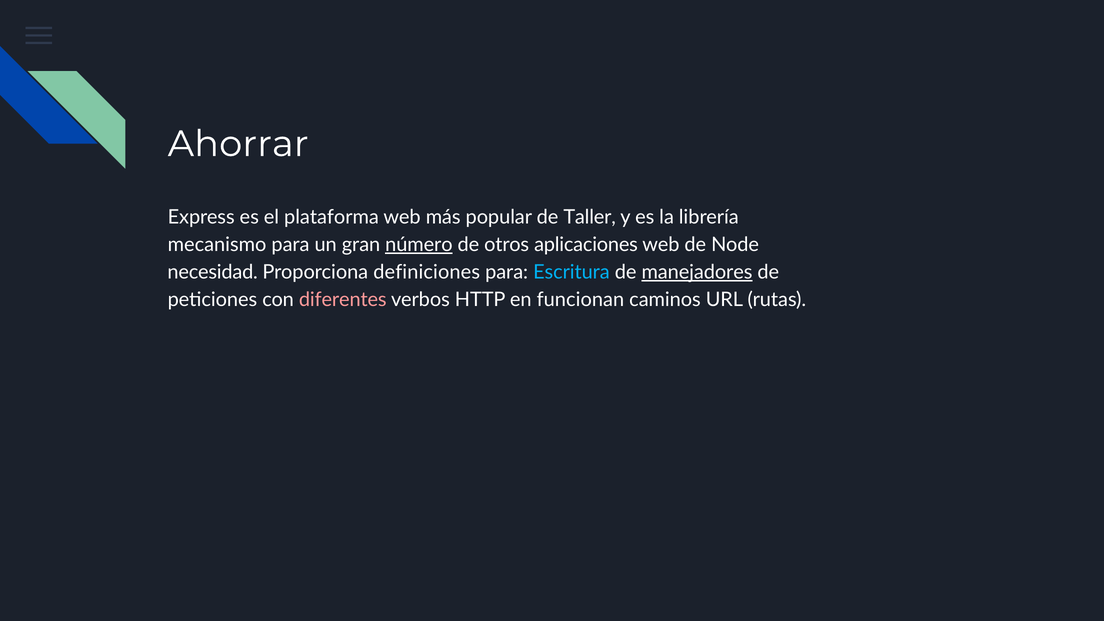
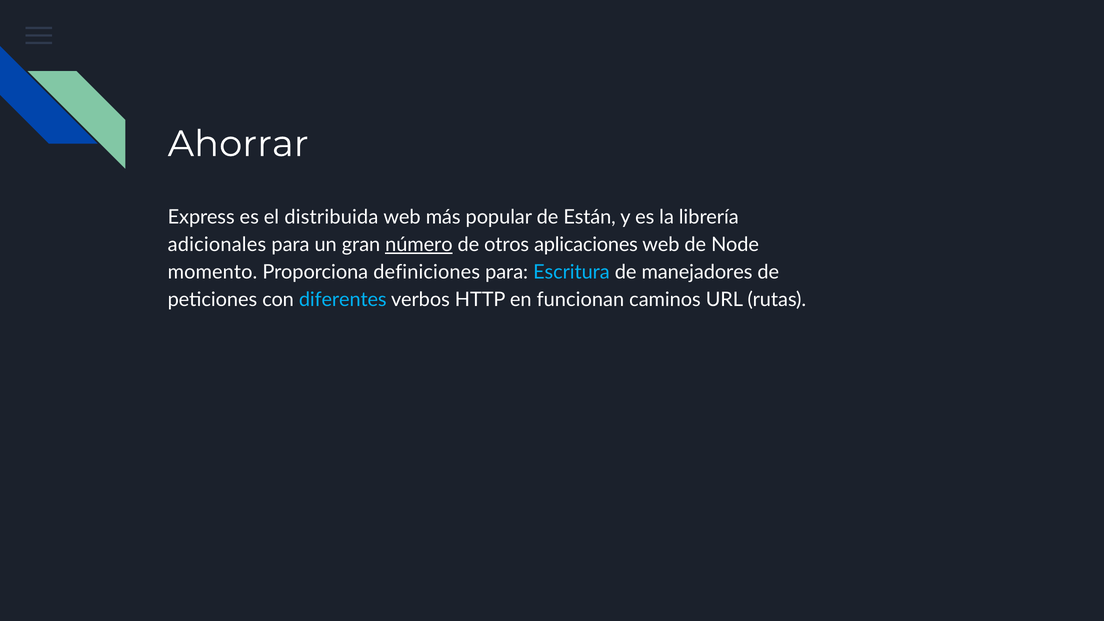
plataforma: plataforma -> distribuida
Taller: Taller -> Están
mecanismo: mecanismo -> adicionales
necesidad: necesidad -> momento
manejadores underline: present -> none
diferentes colour: pink -> light blue
